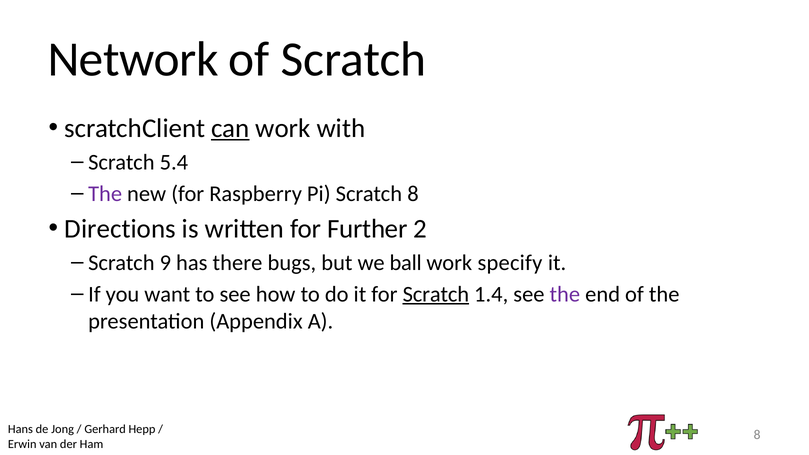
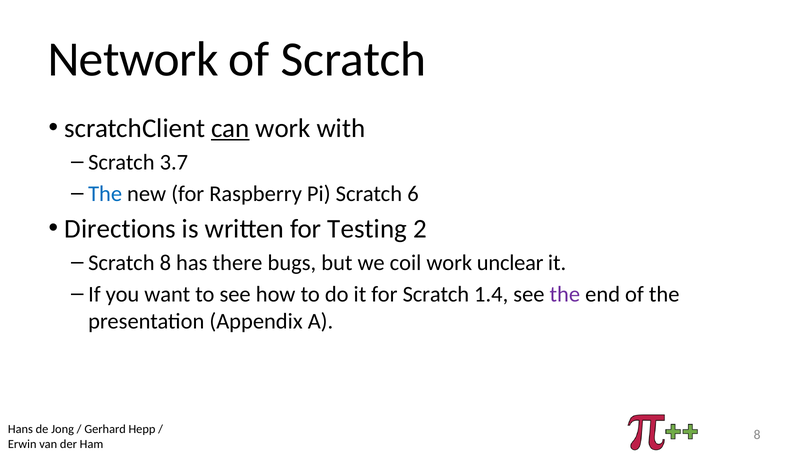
5.4: 5.4 -> 3.7
The at (105, 194) colour: purple -> blue
Scratch 8: 8 -> 6
Further: Further -> Testing
Scratch 9: 9 -> 8
ball: ball -> coil
specify: specify -> unclear
Scratch at (436, 294) underline: present -> none
